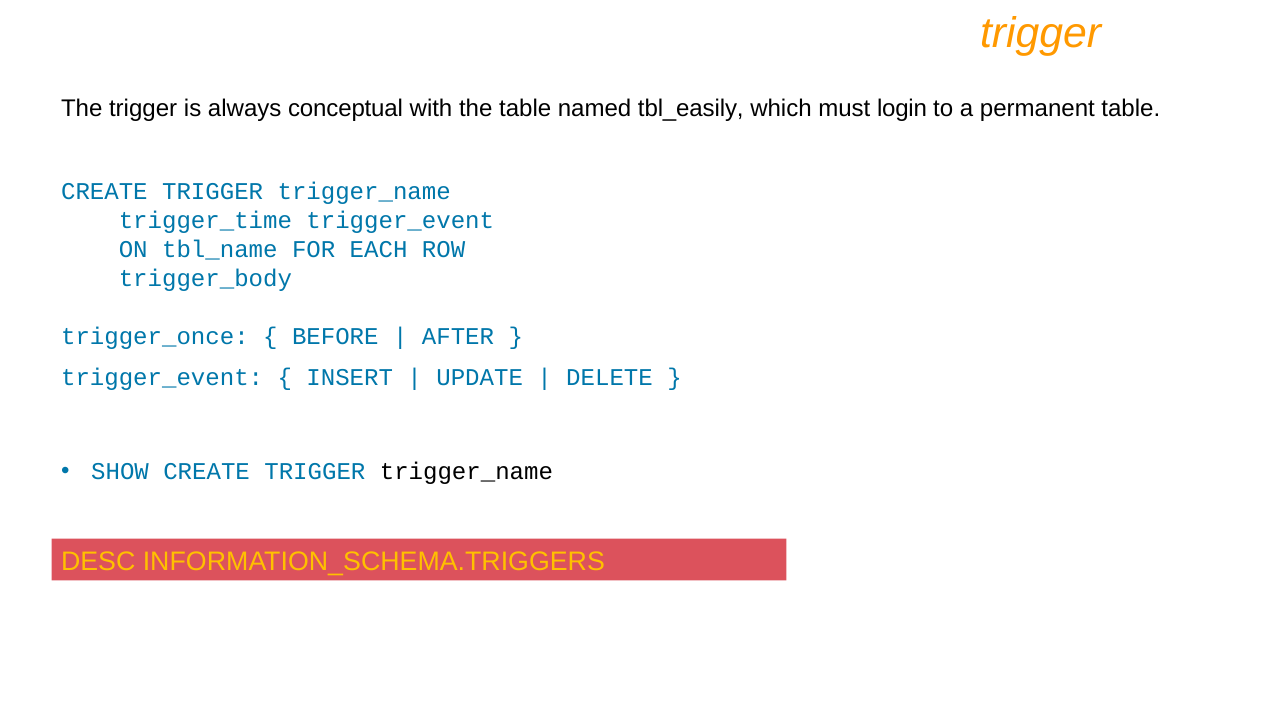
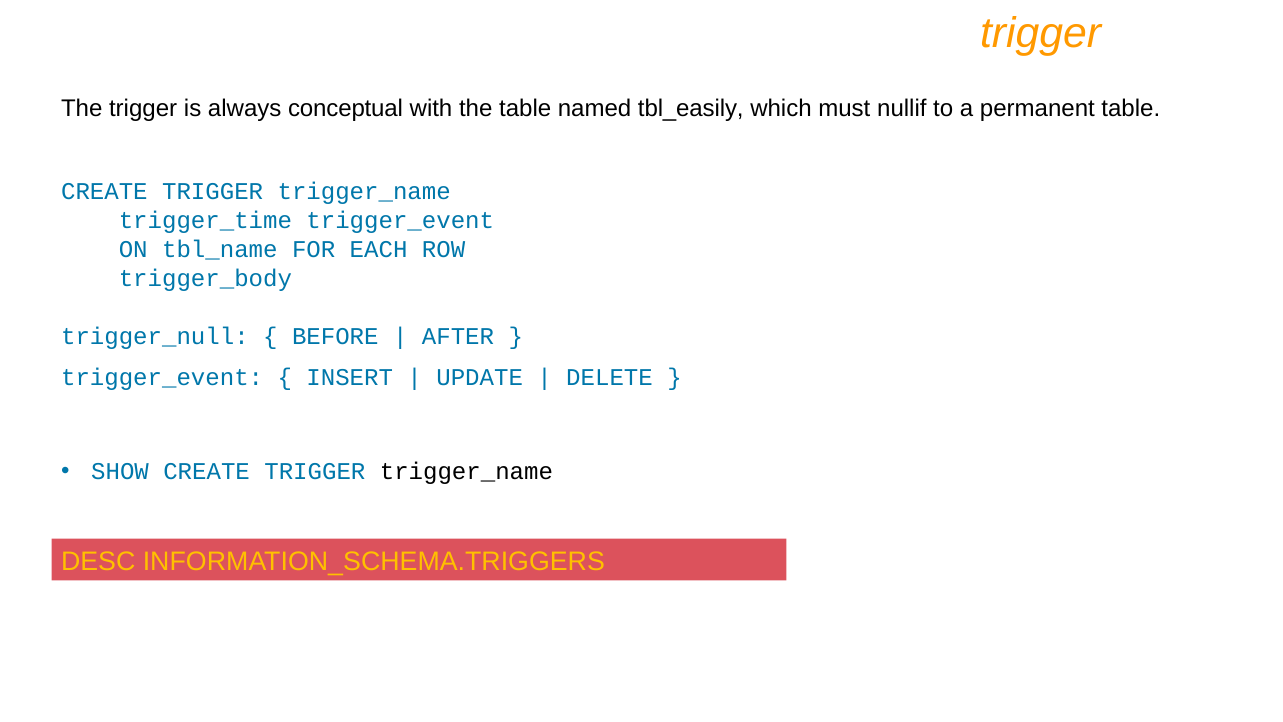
login: login -> nullif
trigger_once: trigger_once -> trigger_null
